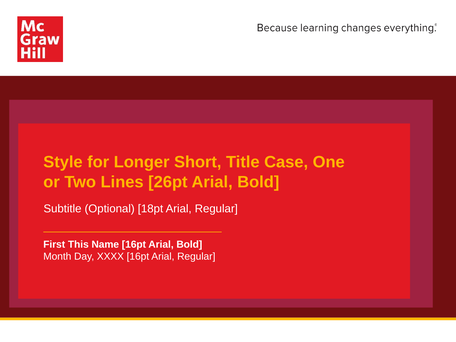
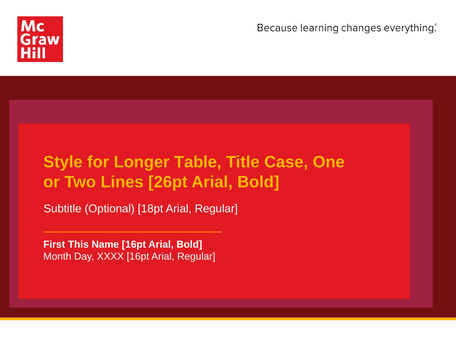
Short: Short -> Table
